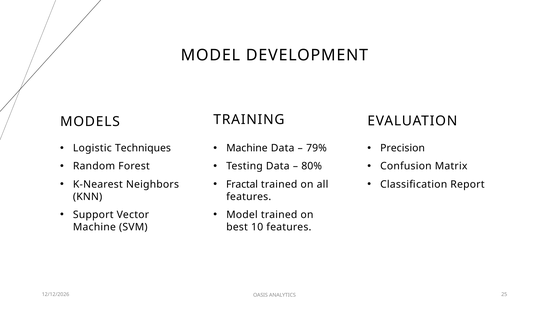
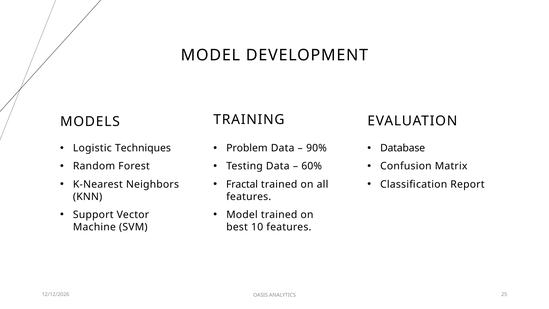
Machine at (247, 148): Machine -> Problem
79%: 79% -> 90%
Precision: Precision -> Database
80%: 80% -> 60%
